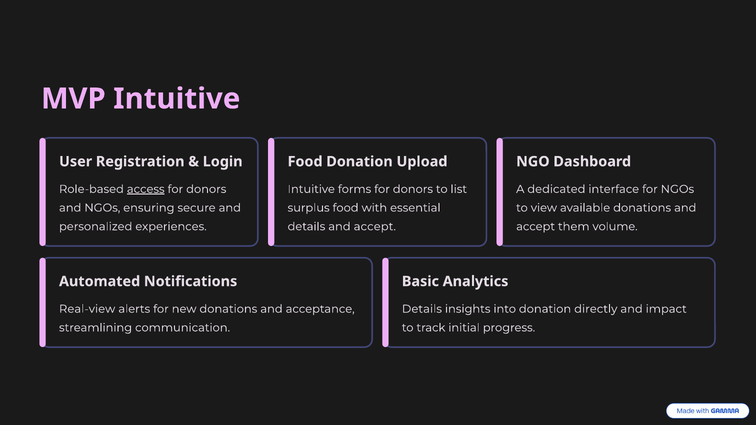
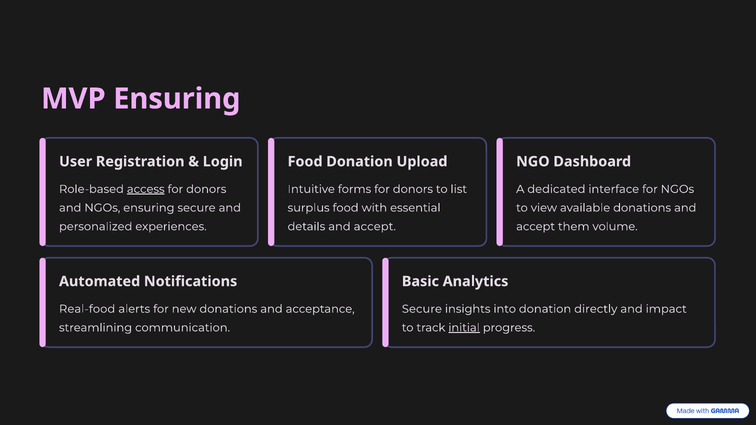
MVP Intuitive: Intuitive -> Ensuring
Real-view: Real-view -> Real-food
Details at (422, 309): Details -> Secure
initial underline: none -> present
